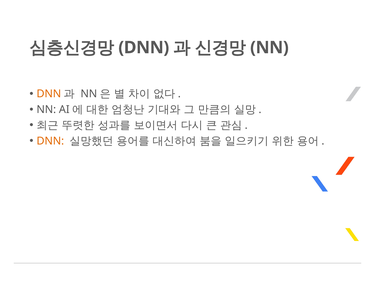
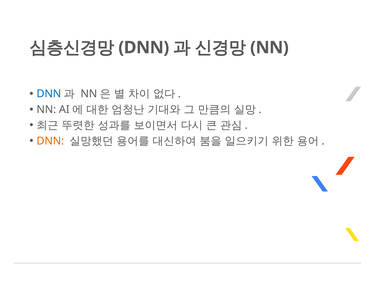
DNN at (49, 94) colour: orange -> blue
